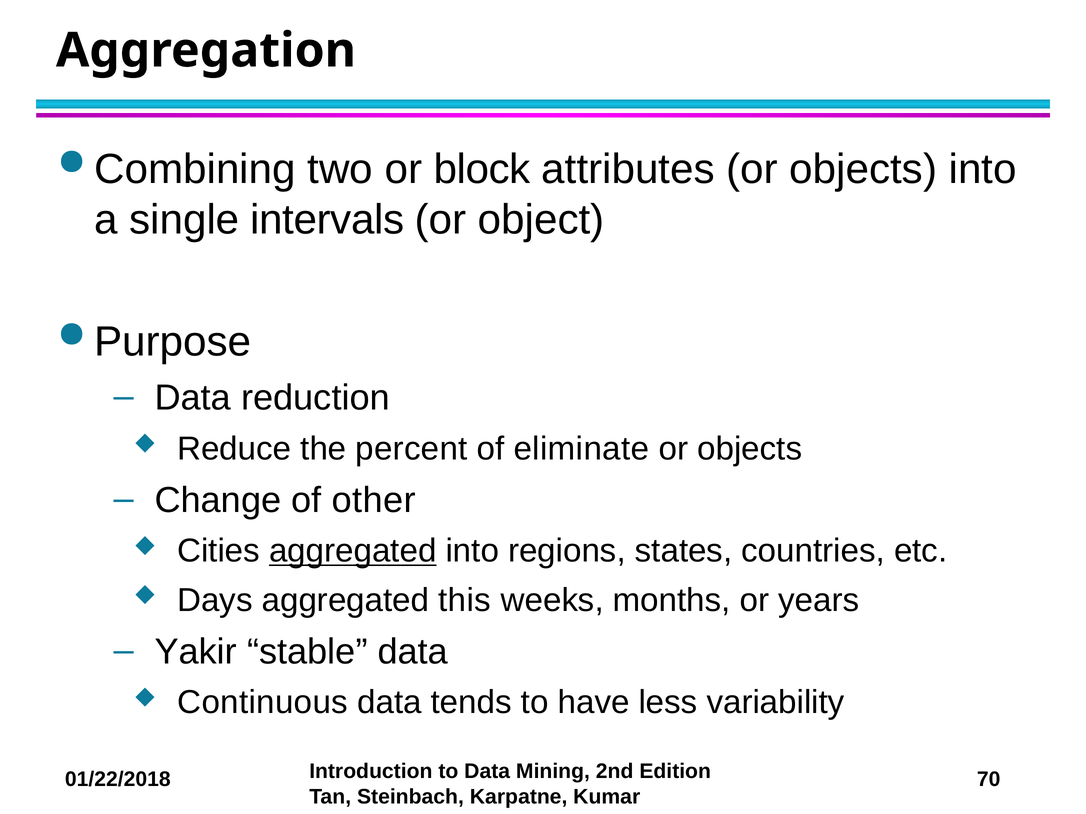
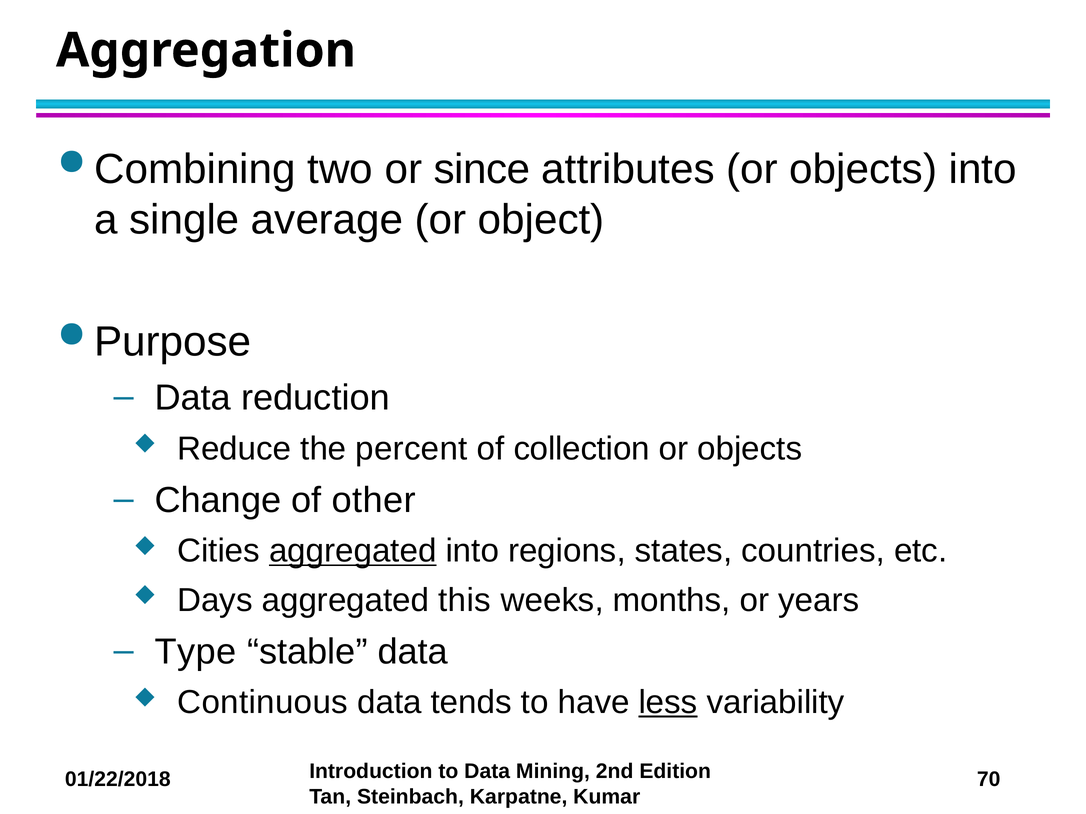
block: block -> since
intervals: intervals -> average
eliminate: eliminate -> collection
Yakir: Yakir -> Type
less underline: none -> present
